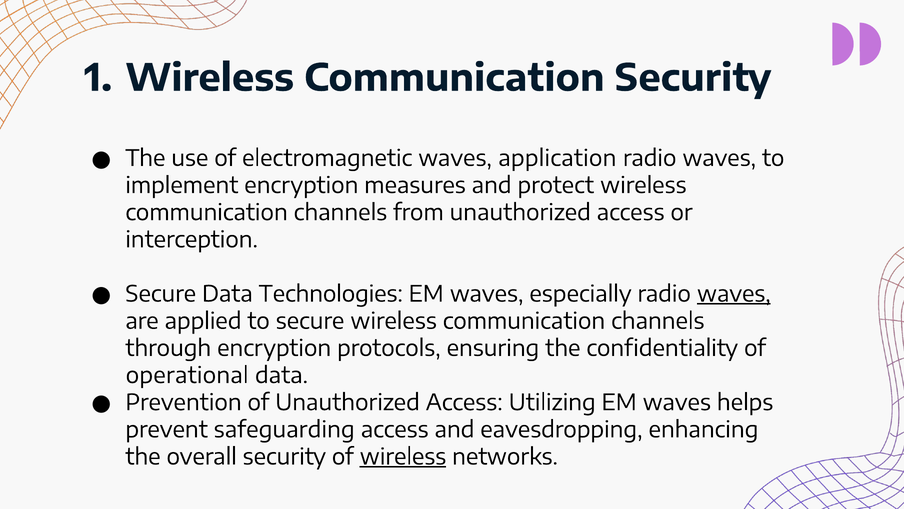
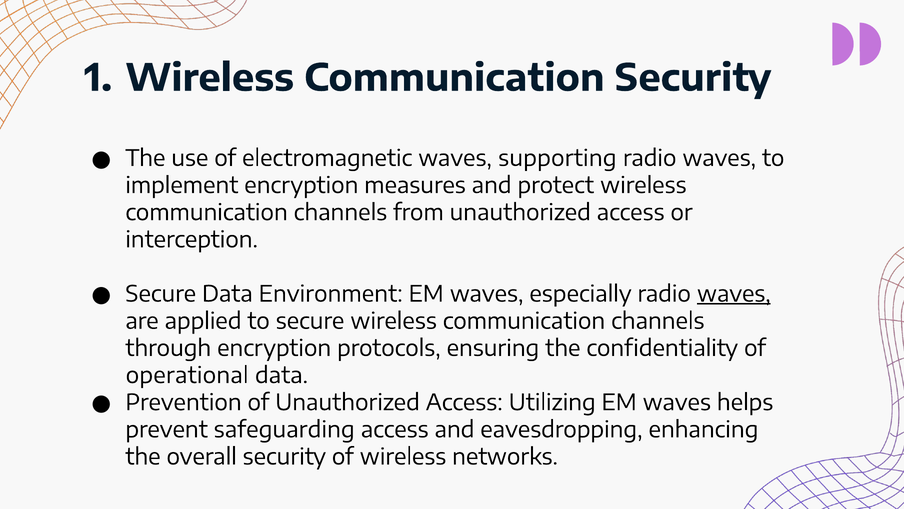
application: application -> supporting
Technologies: Technologies -> Environment
wireless at (403, 457) underline: present -> none
